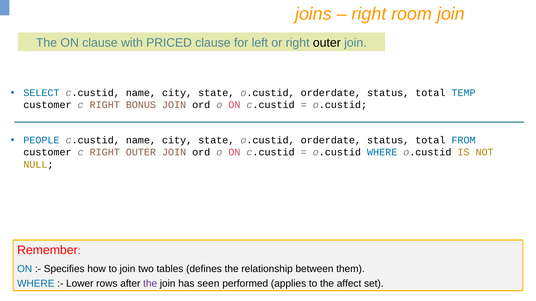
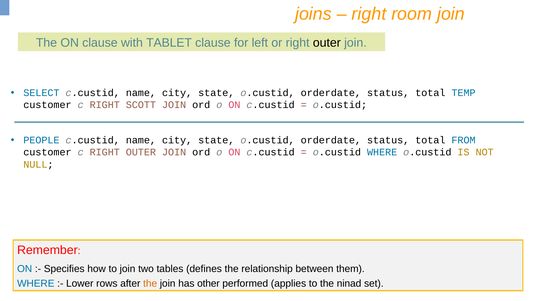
PRICED: PRICED -> TABLET
BONUS: BONUS -> SCOTT
the at (150, 284) colour: purple -> orange
seen: seen -> other
affect: affect -> ninad
